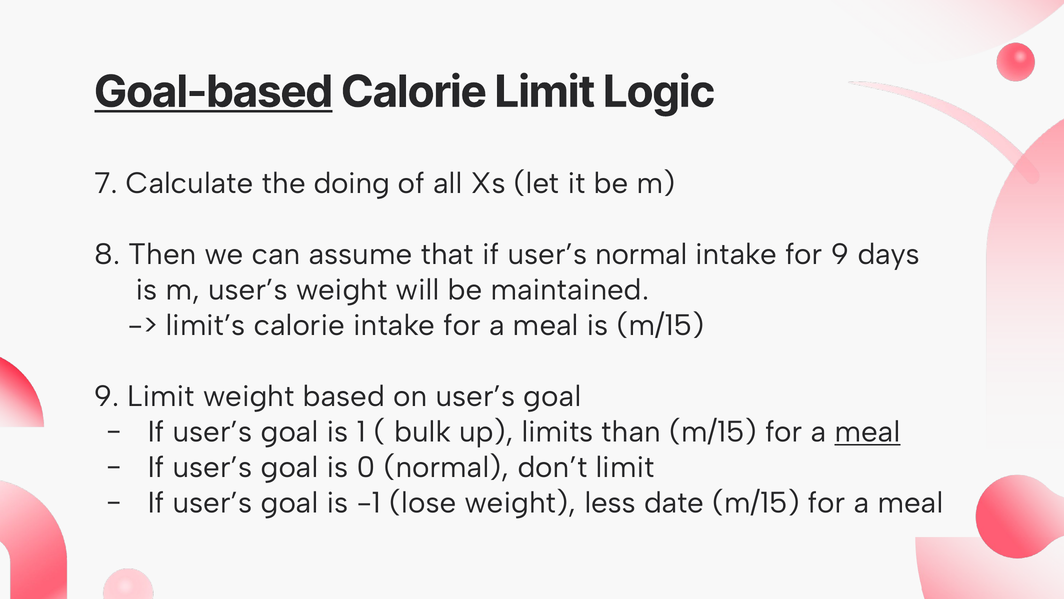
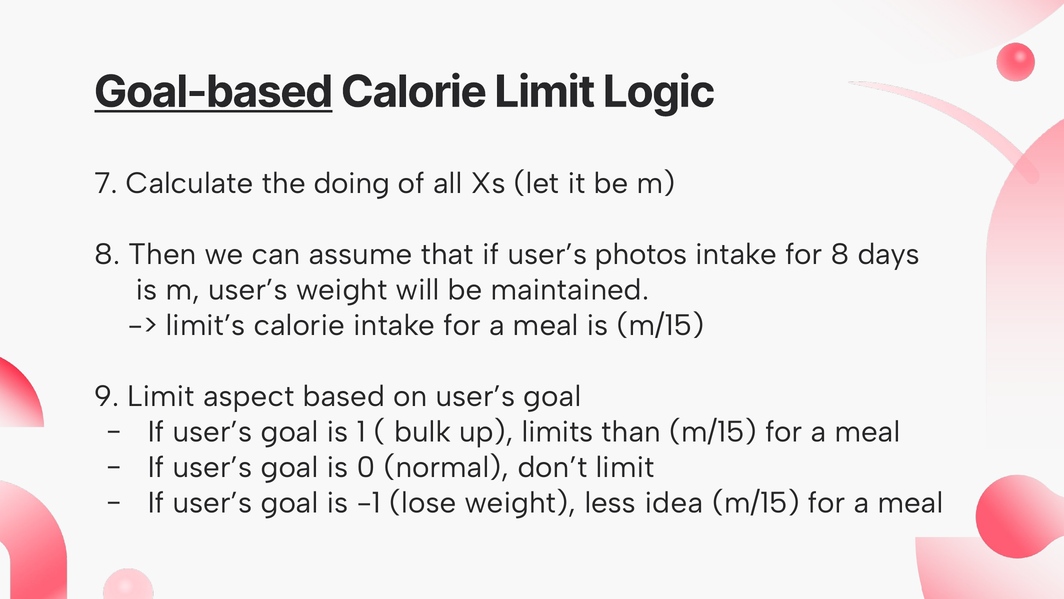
user’s normal: normal -> photos
for 9: 9 -> 8
Limit weight: weight -> aspect
meal at (868, 432) underline: present -> none
date: date -> idea
